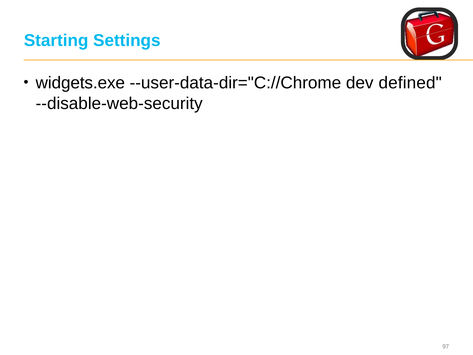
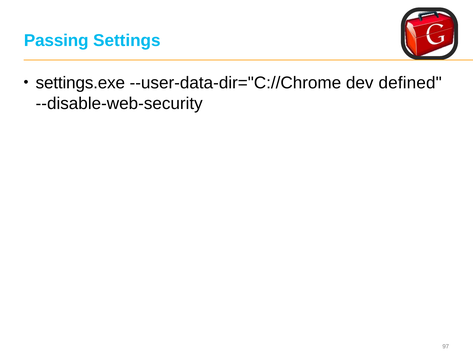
Starting: Starting -> Passing
widgets.exe: widgets.exe -> settings.exe
